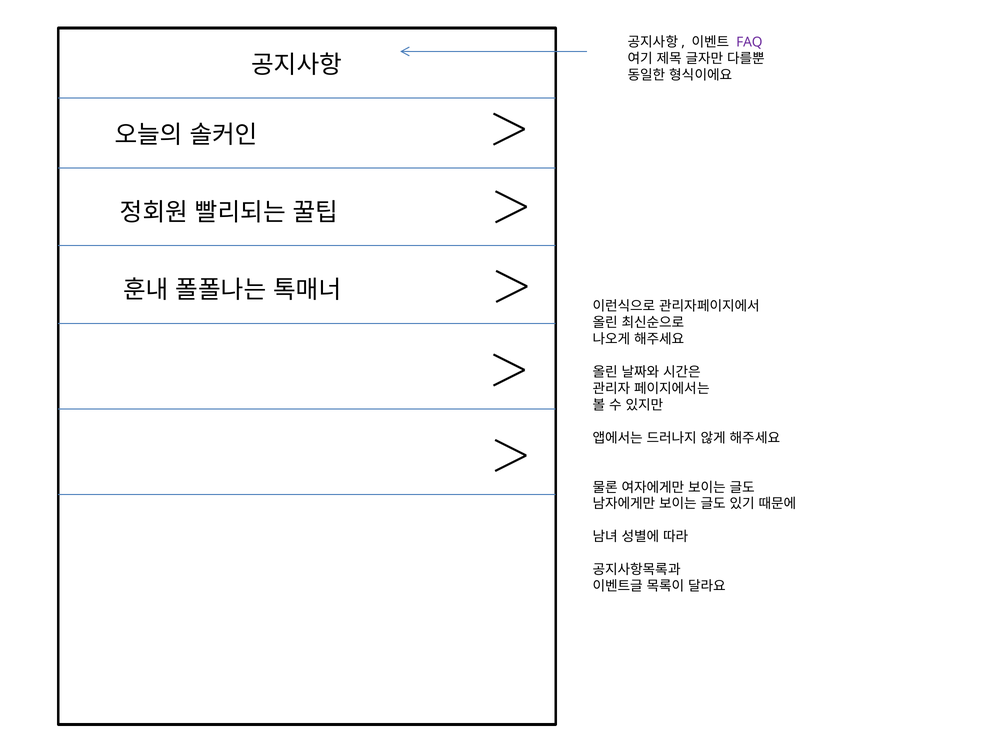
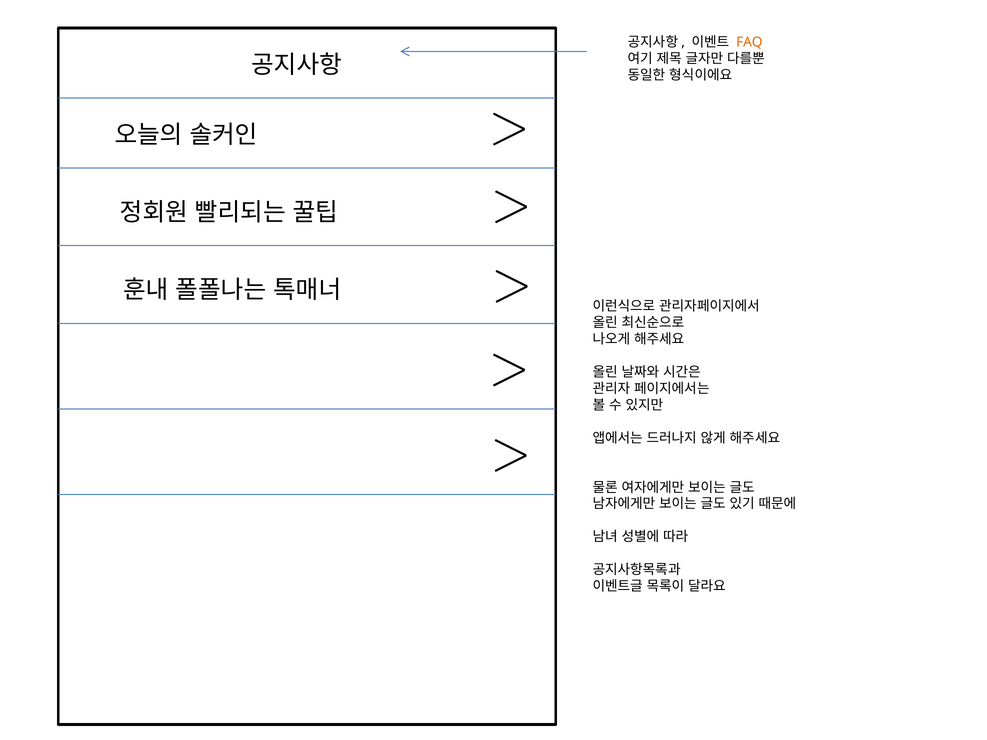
FAQ colour: purple -> orange
